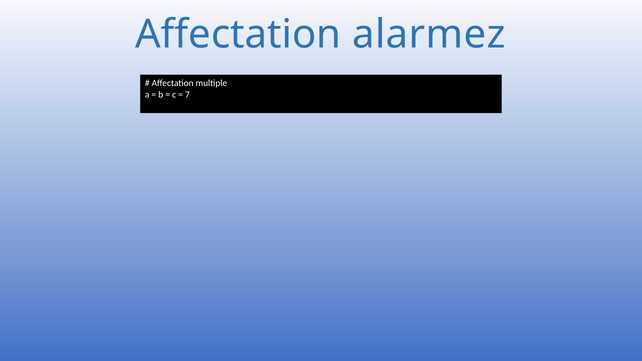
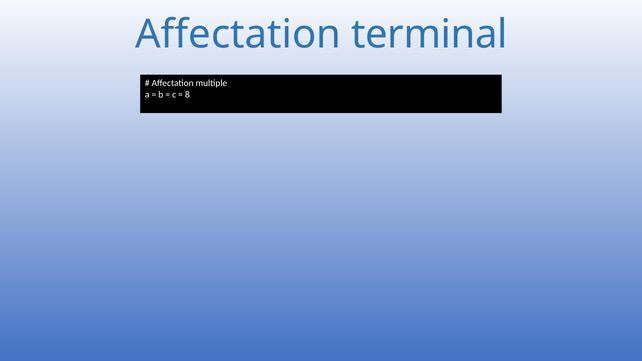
alarmez: alarmez -> terminal
7: 7 -> 8
